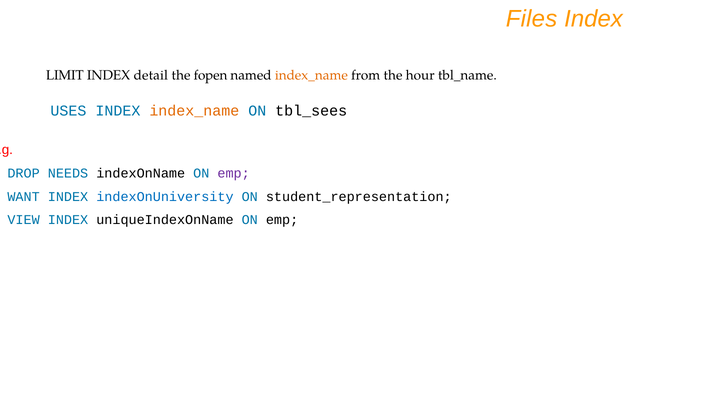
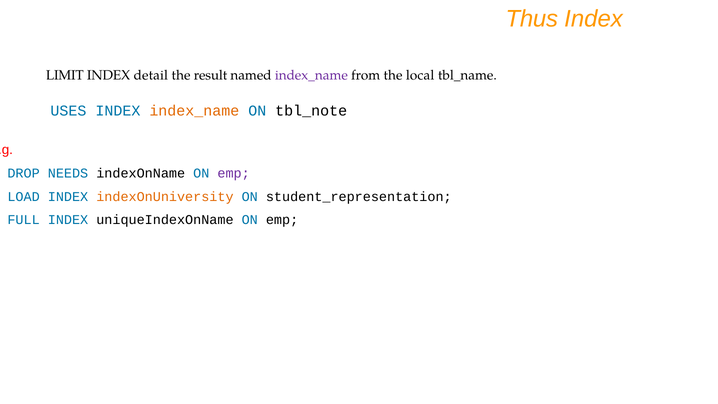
Files: Files -> Thus
fopen: fopen -> result
index_name at (311, 75) colour: orange -> purple
hour: hour -> local
tbl_sees: tbl_sees -> tbl_note
WANT: WANT -> LOAD
indexOnUniversity colour: blue -> orange
VIEW: VIEW -> FULL
